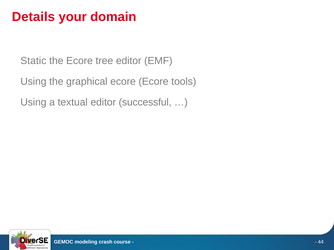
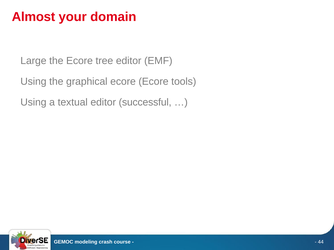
Details: Details -> Almost
Static: Static -> Large
